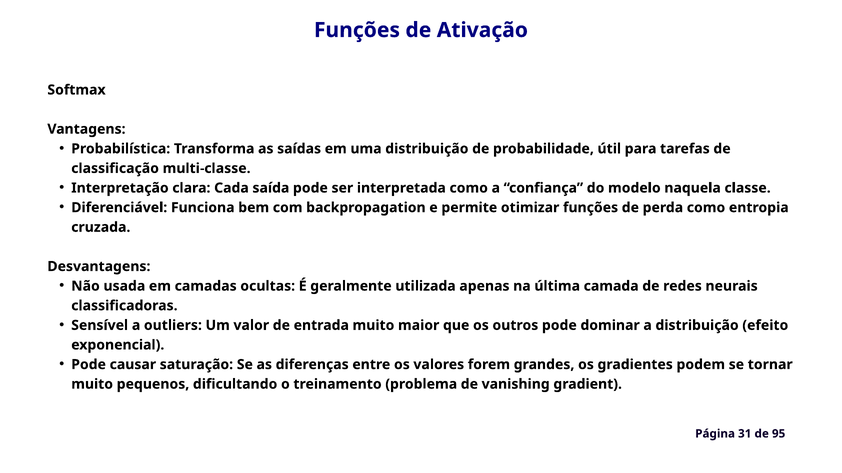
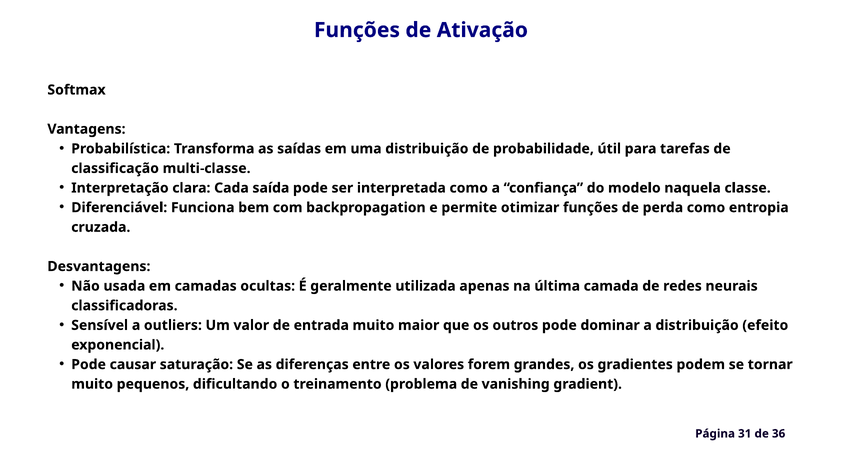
95: 95 -> 36
